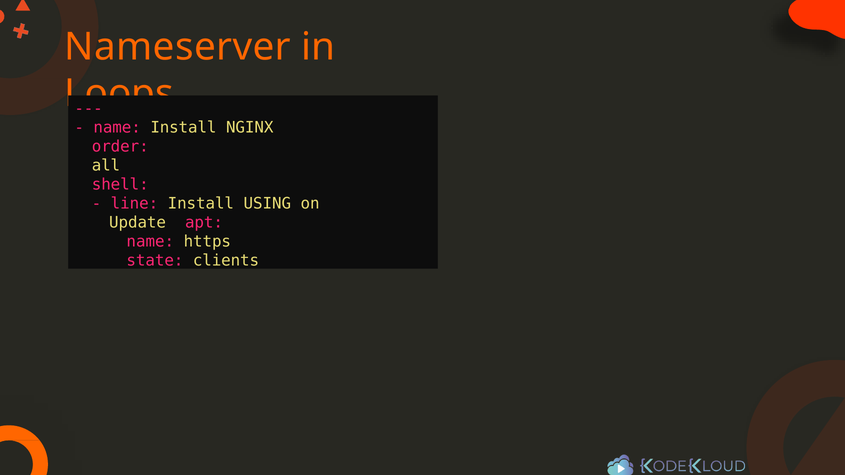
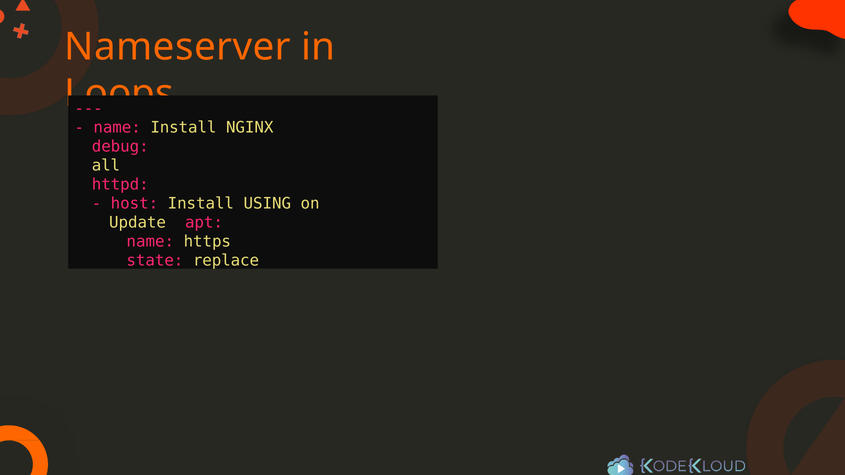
order: order -> debug
shell: shell -> httpd
line: line -> host
clients: clients -> replace
